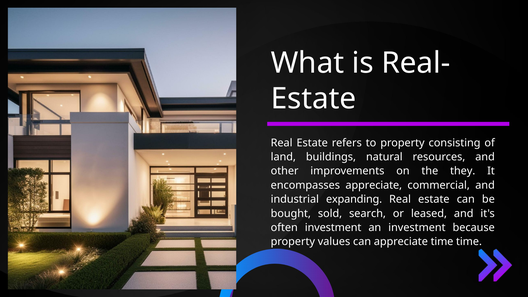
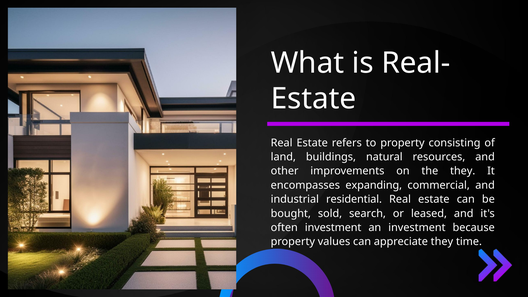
encompasses appreciate: appreciate -> expanding
expanding: expanding -> residential
appreciate time: time -> they
